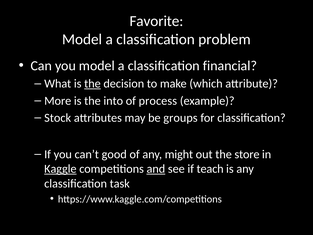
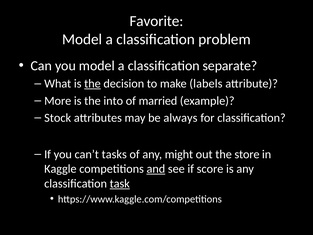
financial: financial -> separate
which: which -> labels
process: process -> married
groups: groups -> always
good: good -> tasks
Kaggle underline: present -> none
teach: teach -> score
task underline: none -> present
